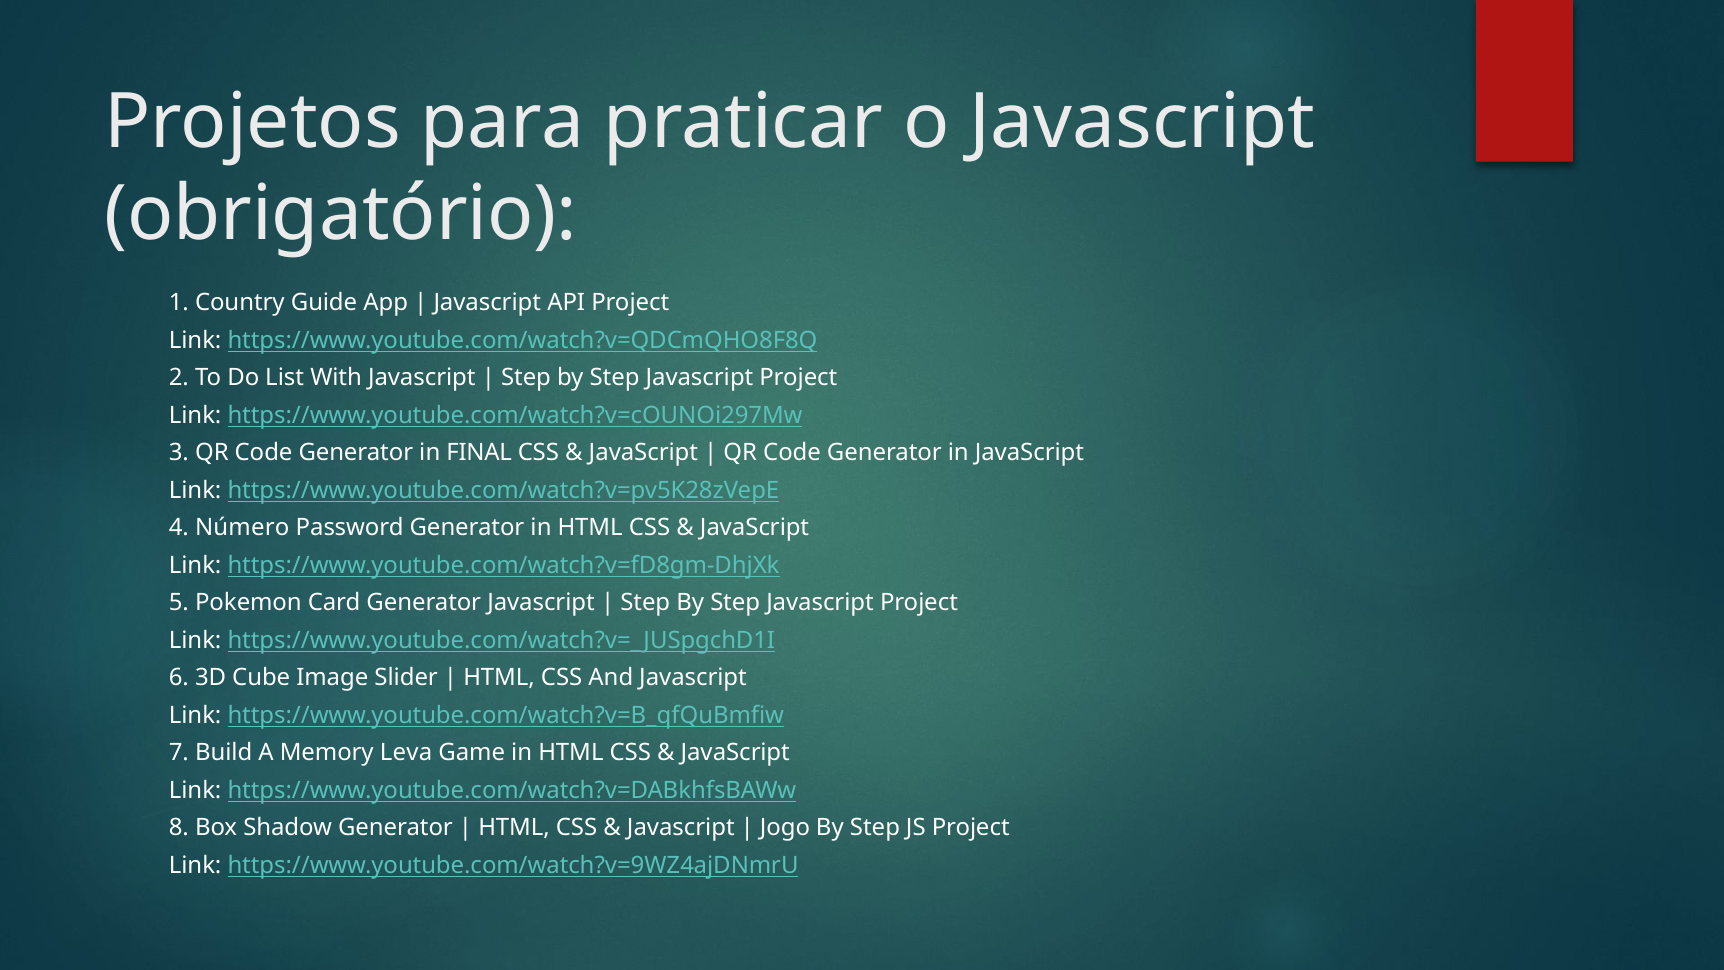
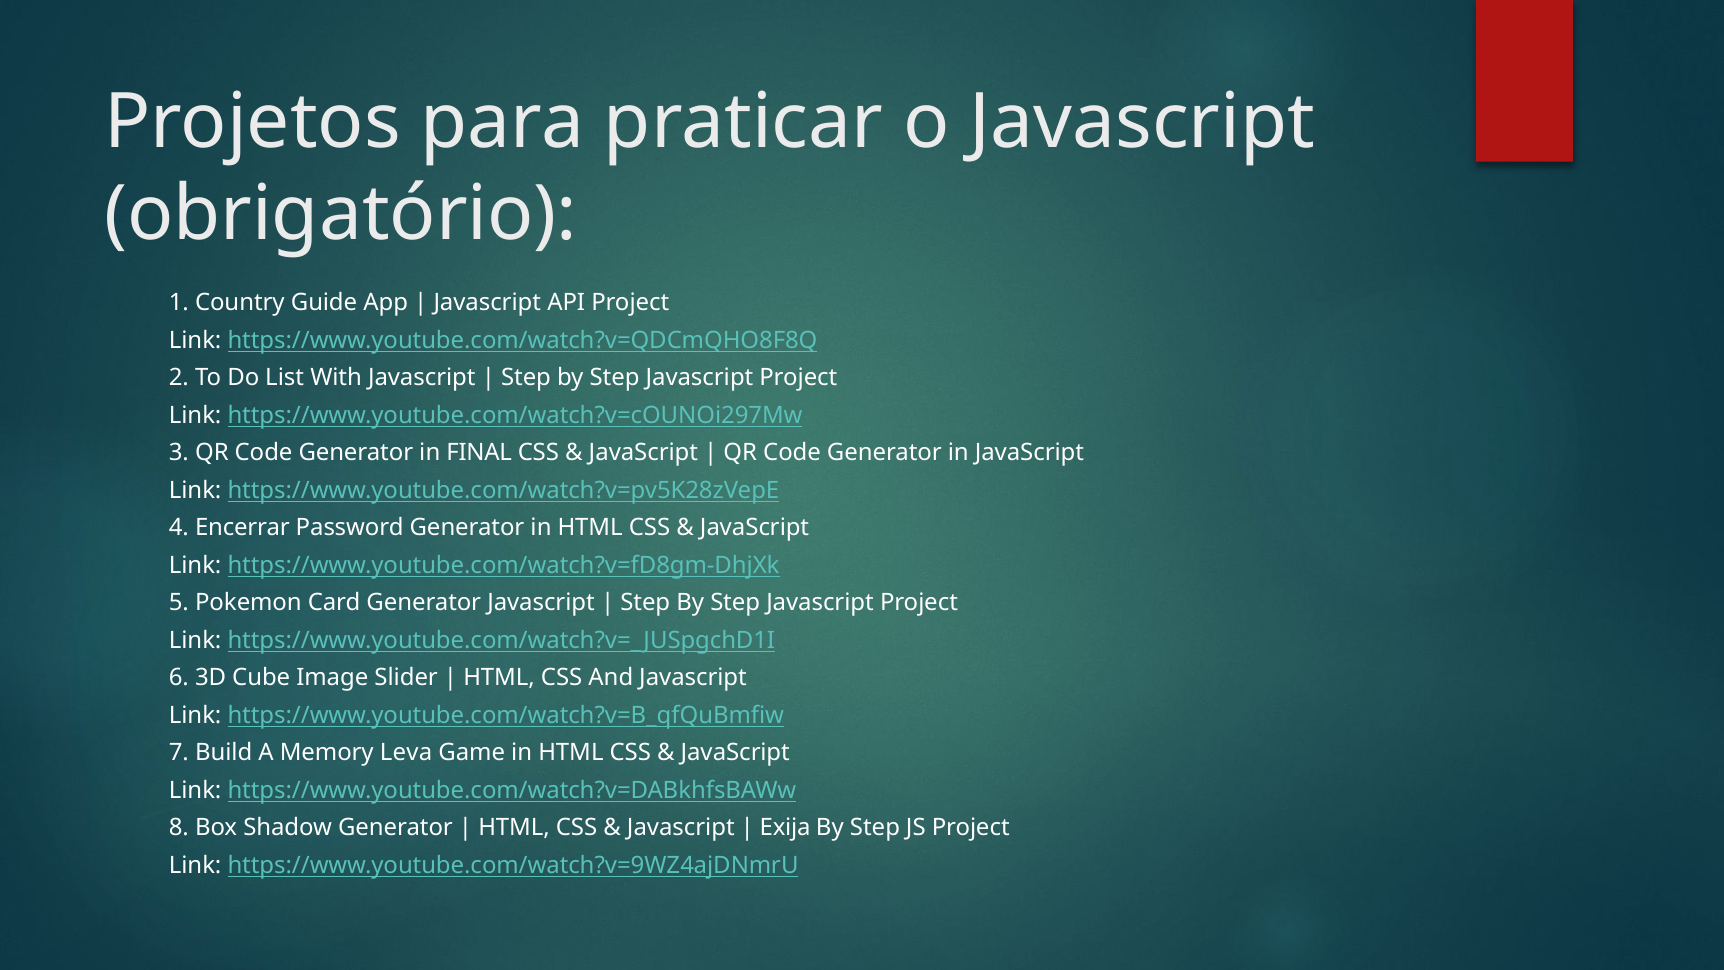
Número: Número -> Encerrar
Jogo: Jogo -> Exija
